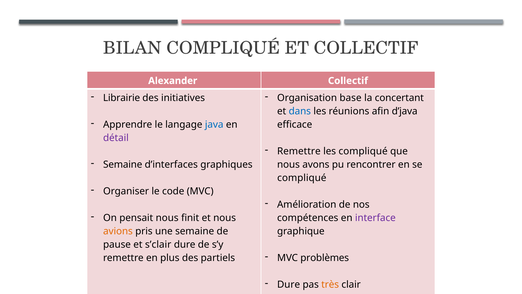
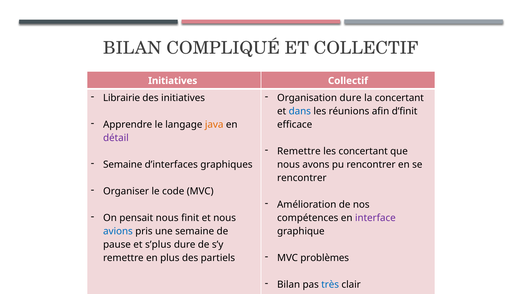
Alexander at (173, 81): Alexander -> Initiatives
Organisation base: base -> dure
d’java: d’java -> d’finit
java colour: blue -> orange
les compliqué: compliqué -> concertant
compliqué at (302, 178): compliqué -> rencontrer
avions colour: orange -> blue
s’clair: s’clair -> s’plus
Dure at (289, 284): Dure -> Bilan
très colour: orange -> blue
